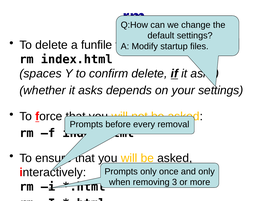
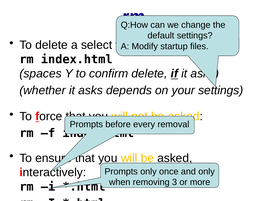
funfile: funfile -> select
